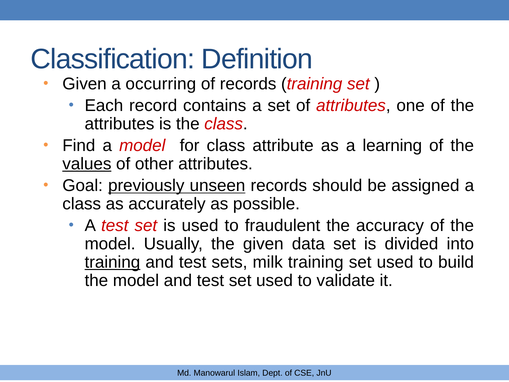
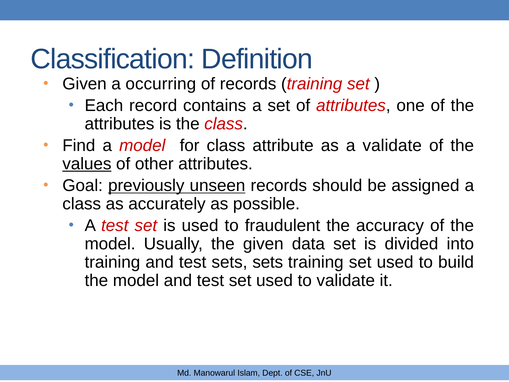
a learning: learning -> validate
training at (112, 262) underline: present -> none
sets milk: milk -> sets
